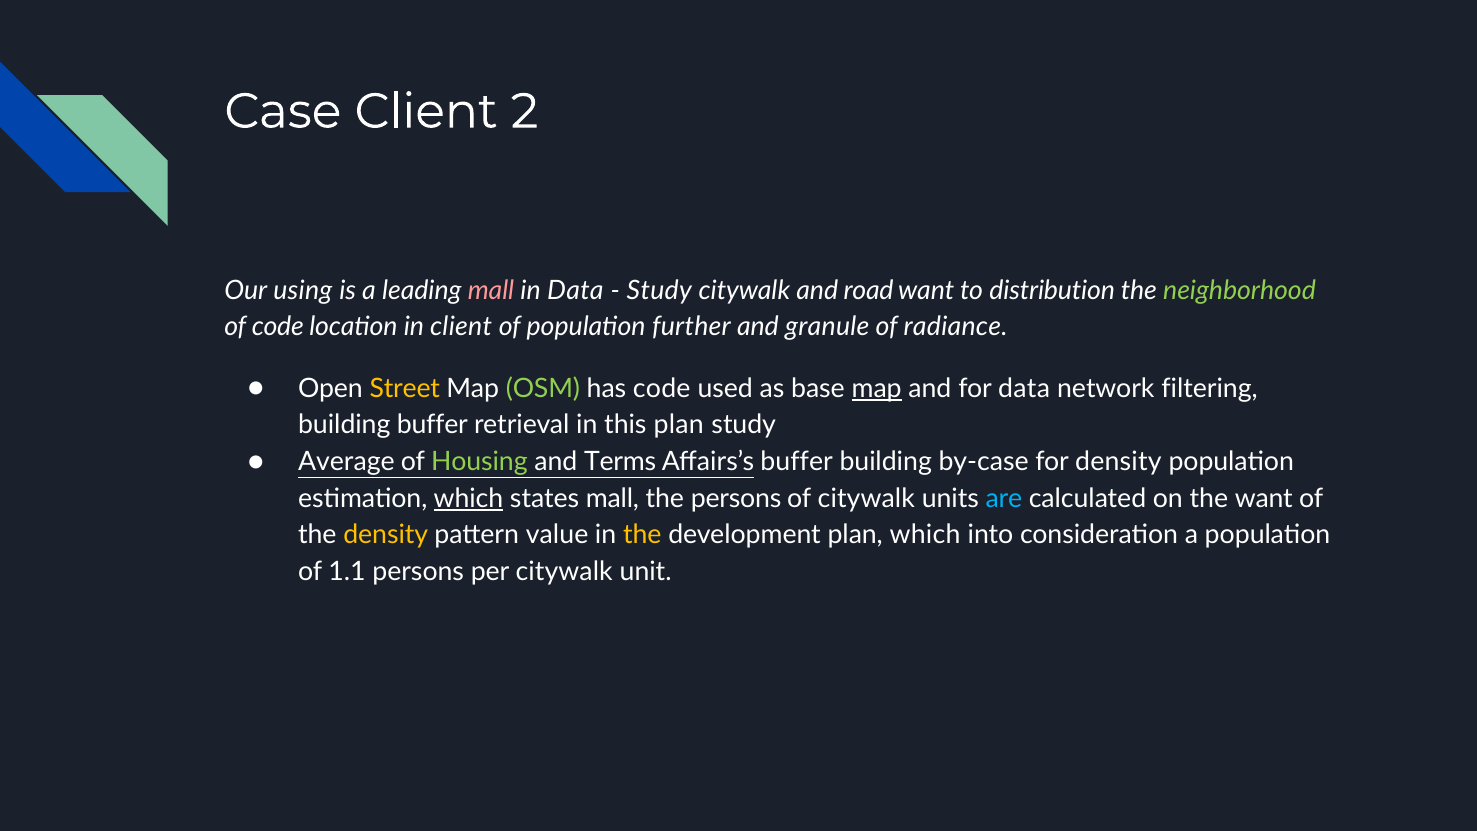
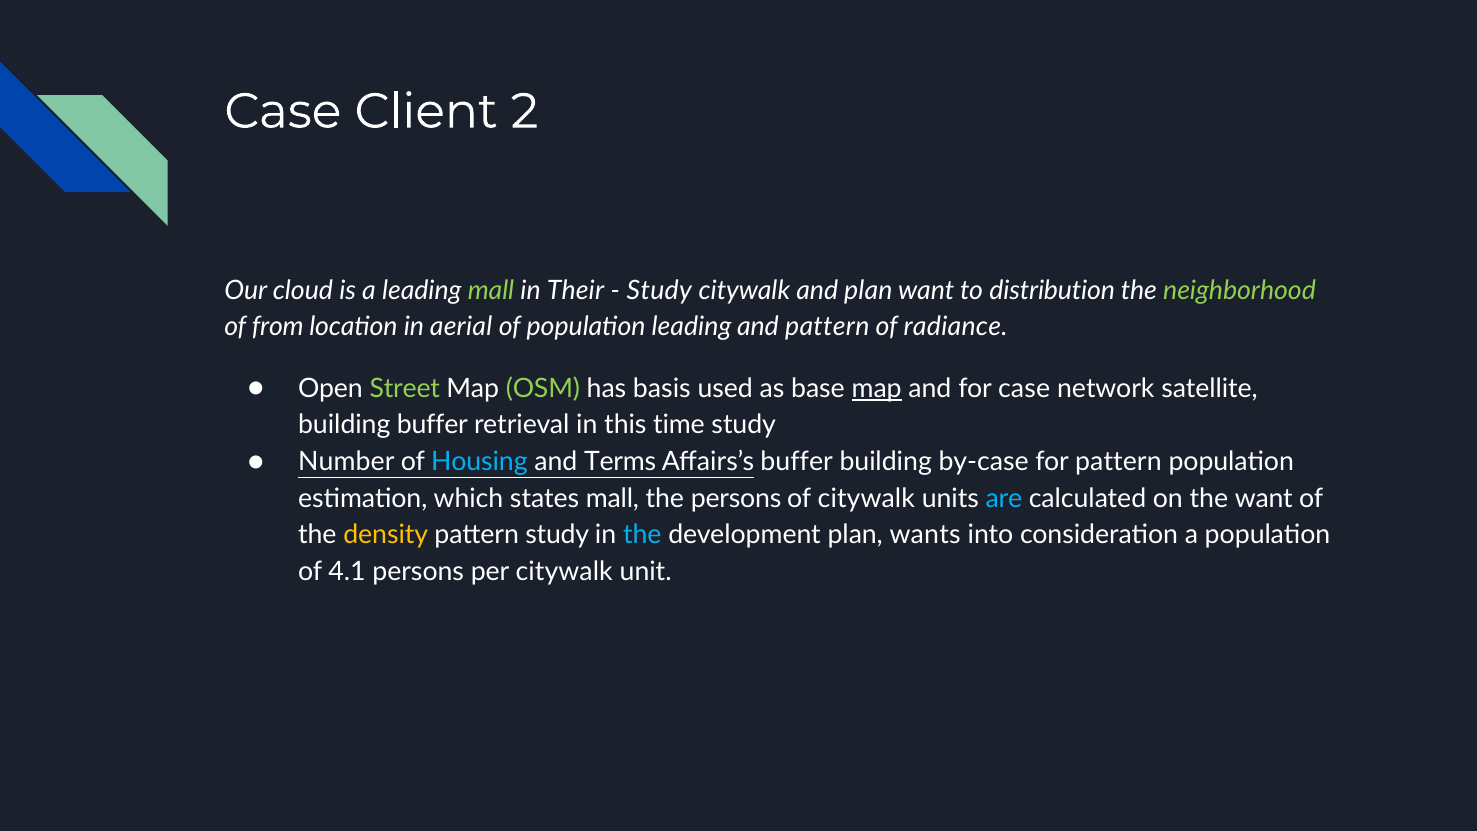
using: using -> cloud
mall at (491, 290) colour: pink -> light green
in Data: Data -> Their
and road: road -> plan
of code: code -> from
in client: client -> aerial
population further: further -> leading
and granule: granule -> pattern
Street colour: yellow -> light green
has code: code -> basis
for data: data -> case
filtering: filtering -> satellite
this plan: plan -> time
Average: Average -> Number
Housing colour: light green -> light blue
for density: density -> pattern
which at (468, 498) underline: present -> none
pattern value: value -> study
the at (642, 535) colour: yellow -> light blue
plan which: which -> wants
1.1: 1.1 -> 4.1
